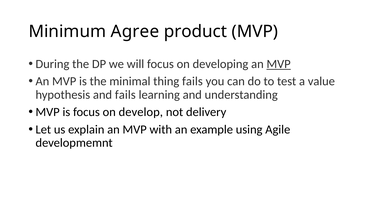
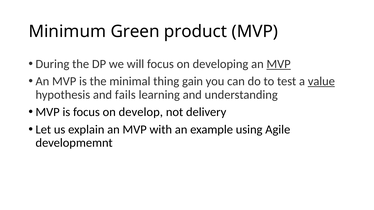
Agree: Agree -> Green
thing fails: fails -> gain
value underline: none -> present
